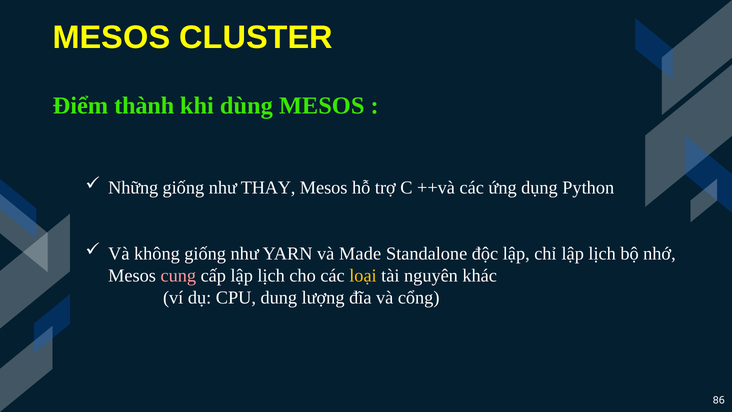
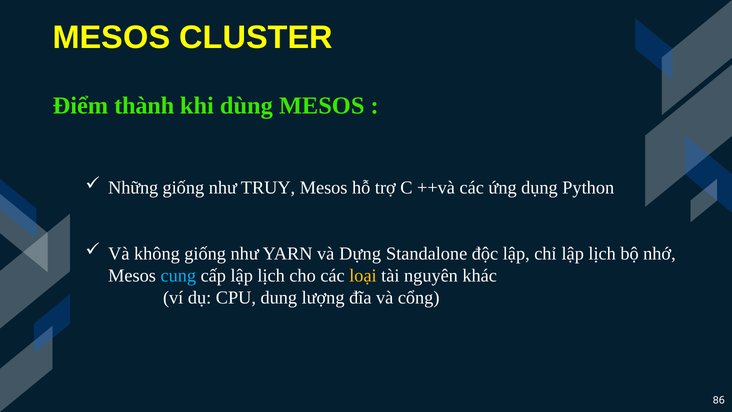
THAY: THAY -> TRUY
Made: Made -> Dựng
cung colour: pink -> light blue
